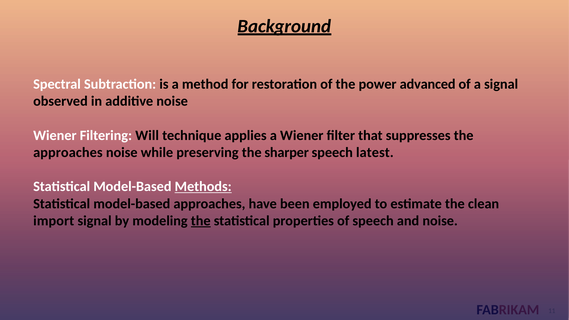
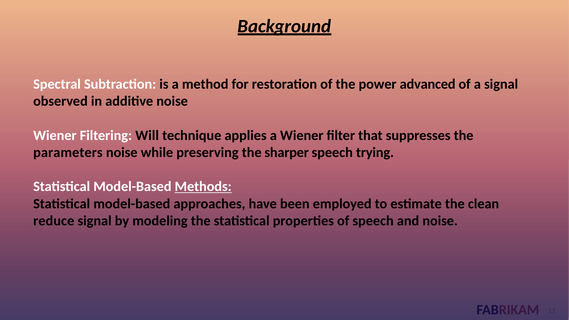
approaches at (68, 153): approaches -> parameters
latest: latest -> trying
import: import -> reduce
the at (201, 221) underline: present -> none
